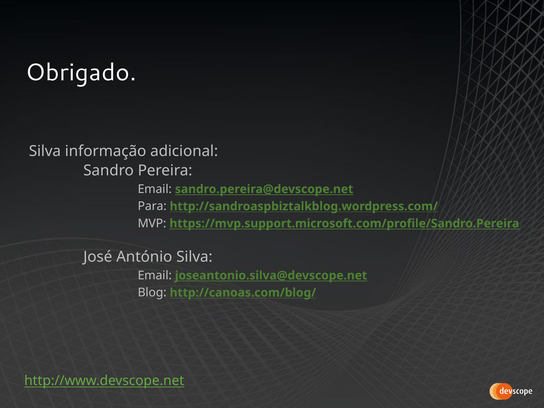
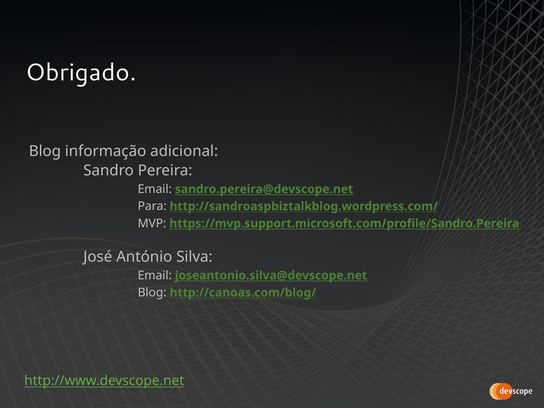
Silva at (45, 151): Silva -> Blog
